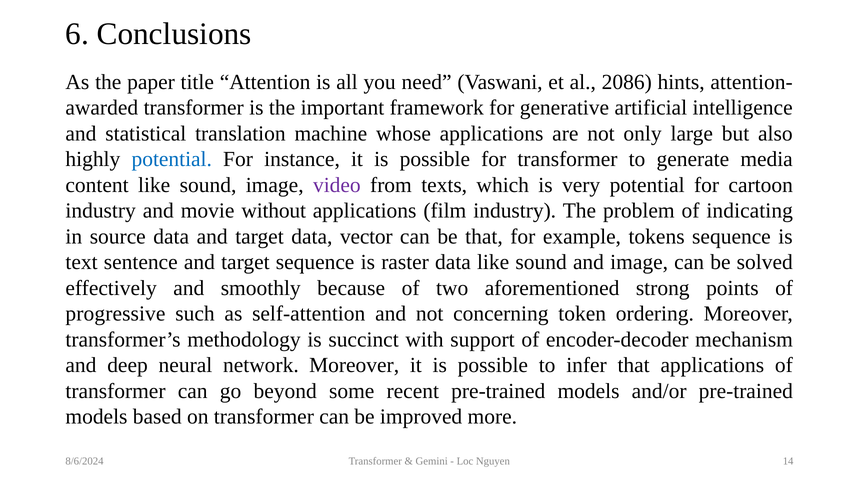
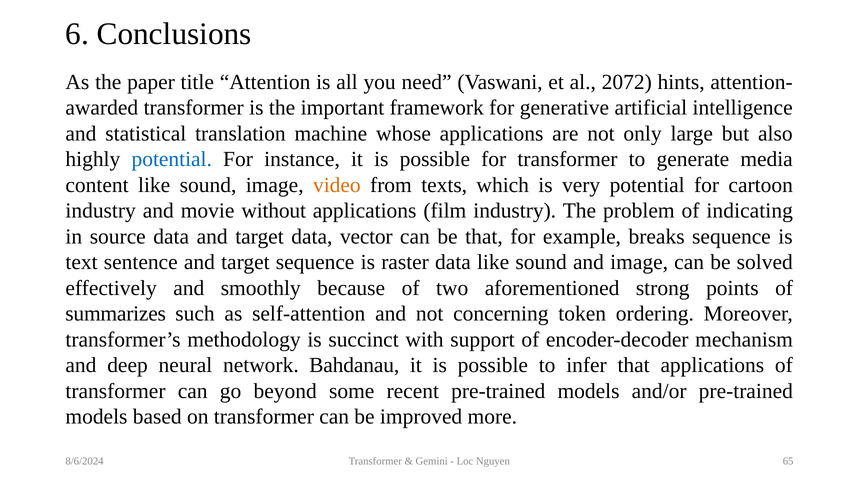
2086: 2086 -> 2072
video colour: purple -> orange
tokens: tokens -> breaks
progressive: progressive -> summarizes
network Moreover: Moreover -> Bahdanau
14: 14 -> 65
